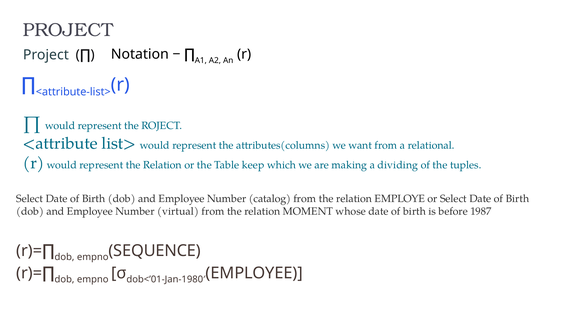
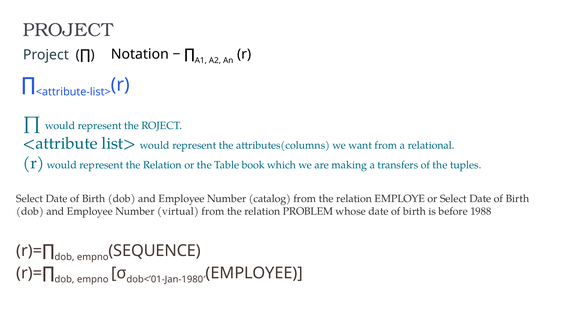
keep: keep -> book
dividing: dividing -> transfers
MOMENT: MOMENT -> PROBLEM
1987: 1987 -> 1988
